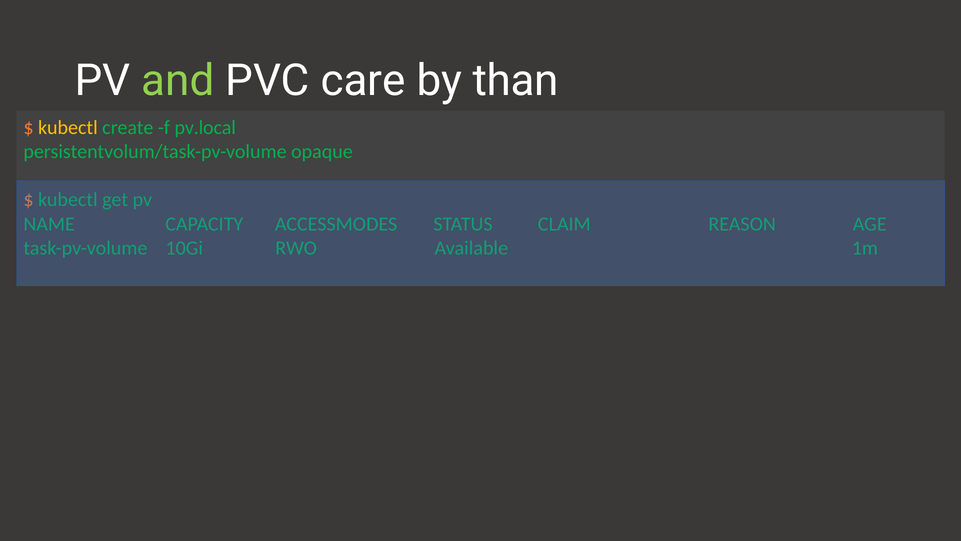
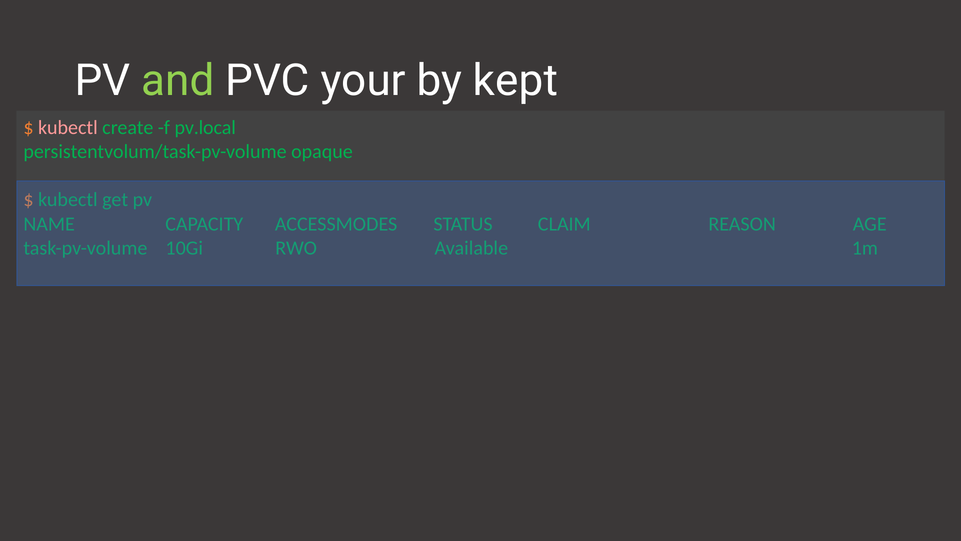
care: care -> your
than: than -> kept
kubectl at (68, 128) colour: yellow -> pink
